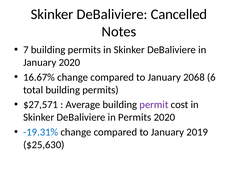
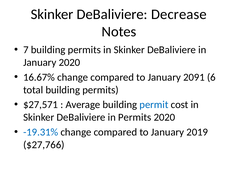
Cancelled: Cancelled -> Decrease
2068: 2068 -> 2091
permit colour: purple -> blue
$25,630: $25,630 -> $27,766
